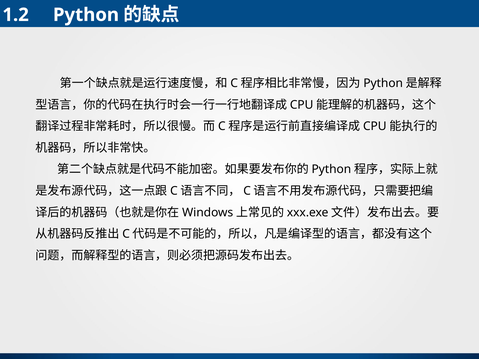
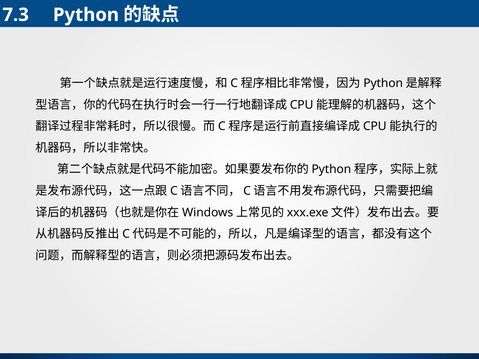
1.2: 1.2 -> 7.3
